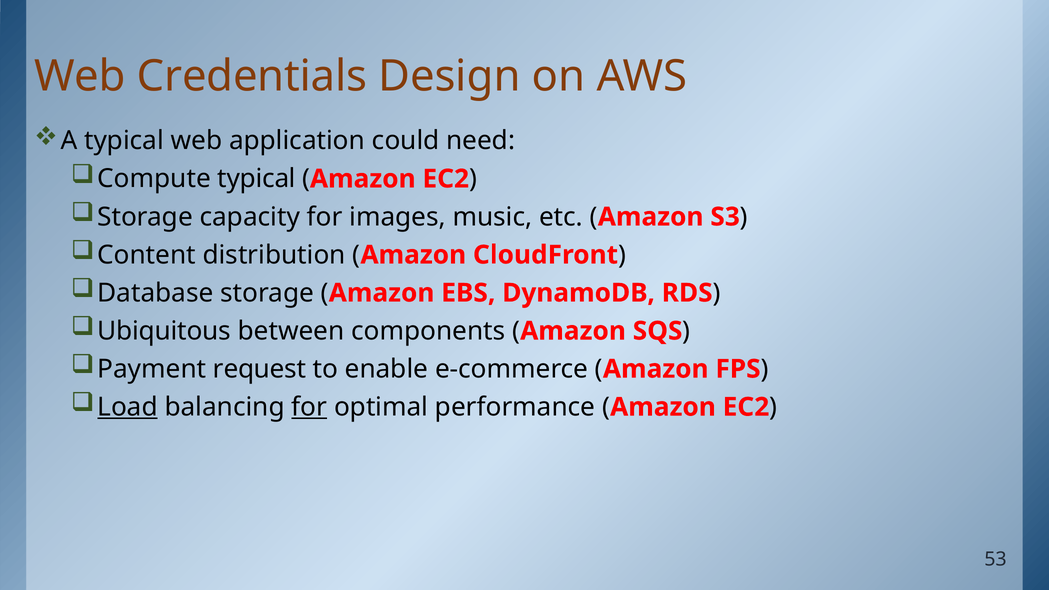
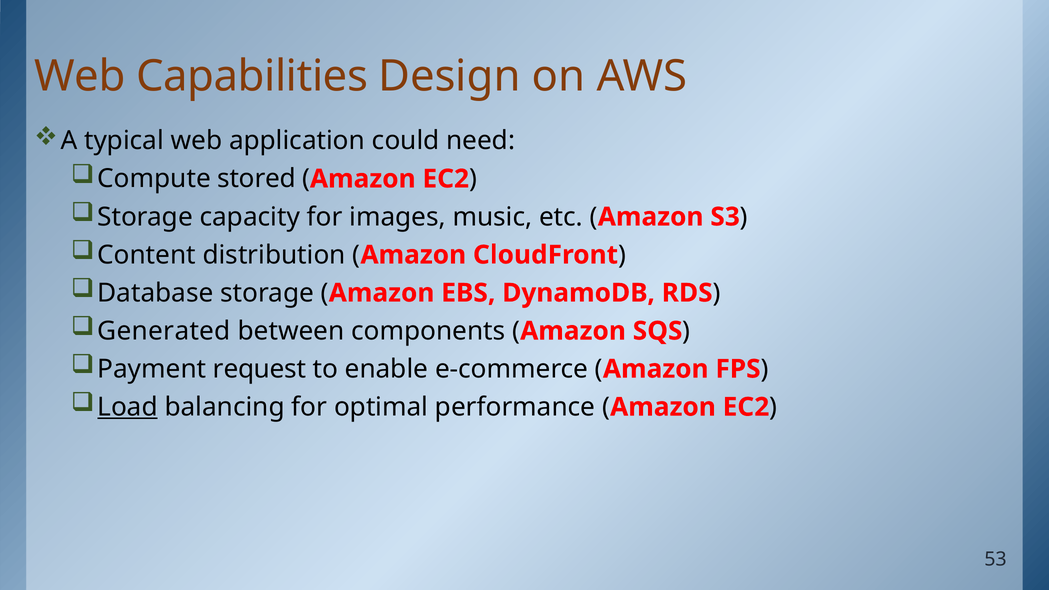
Credentials: Credentials -> Capabilities
Compute typical: typical -> stored
Ubiquitous: Ubiquitous -> Generated
for at (309, 407) underline: present -> none
